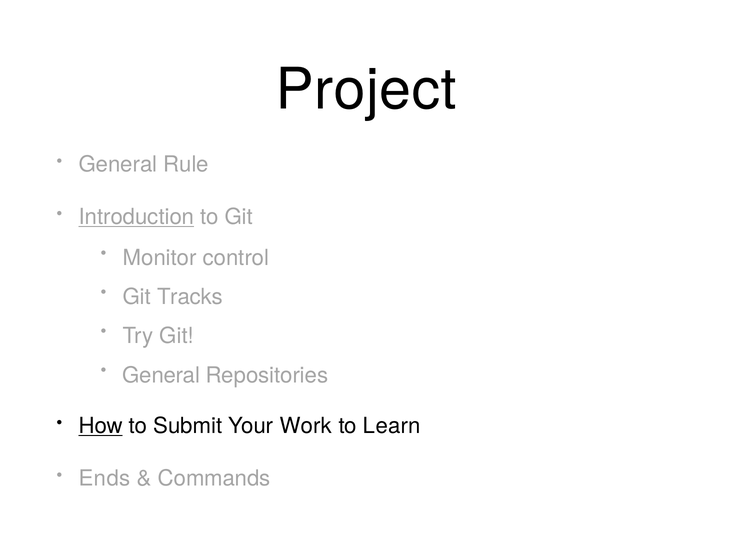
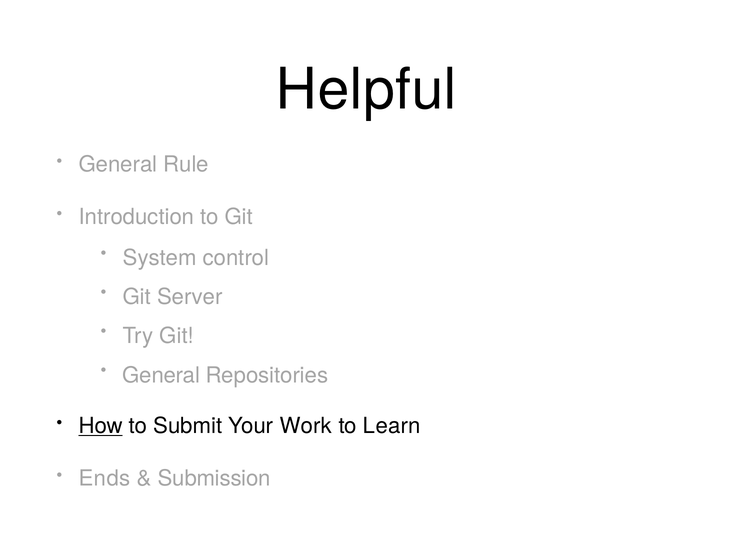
Project: Project -> Helpful
Introduction underline: present -> none
Monitor: Monitor -> System
Tracks: Tracks -> Server
Commands: Commands -> Submission
